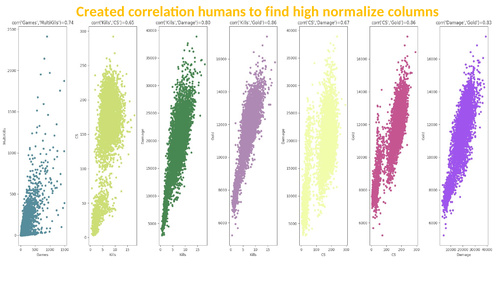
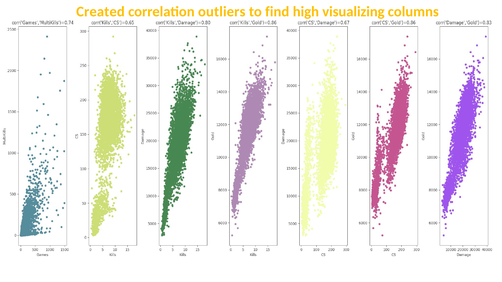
humans: humans -> outliers
normalize: normalize -> visualizing
